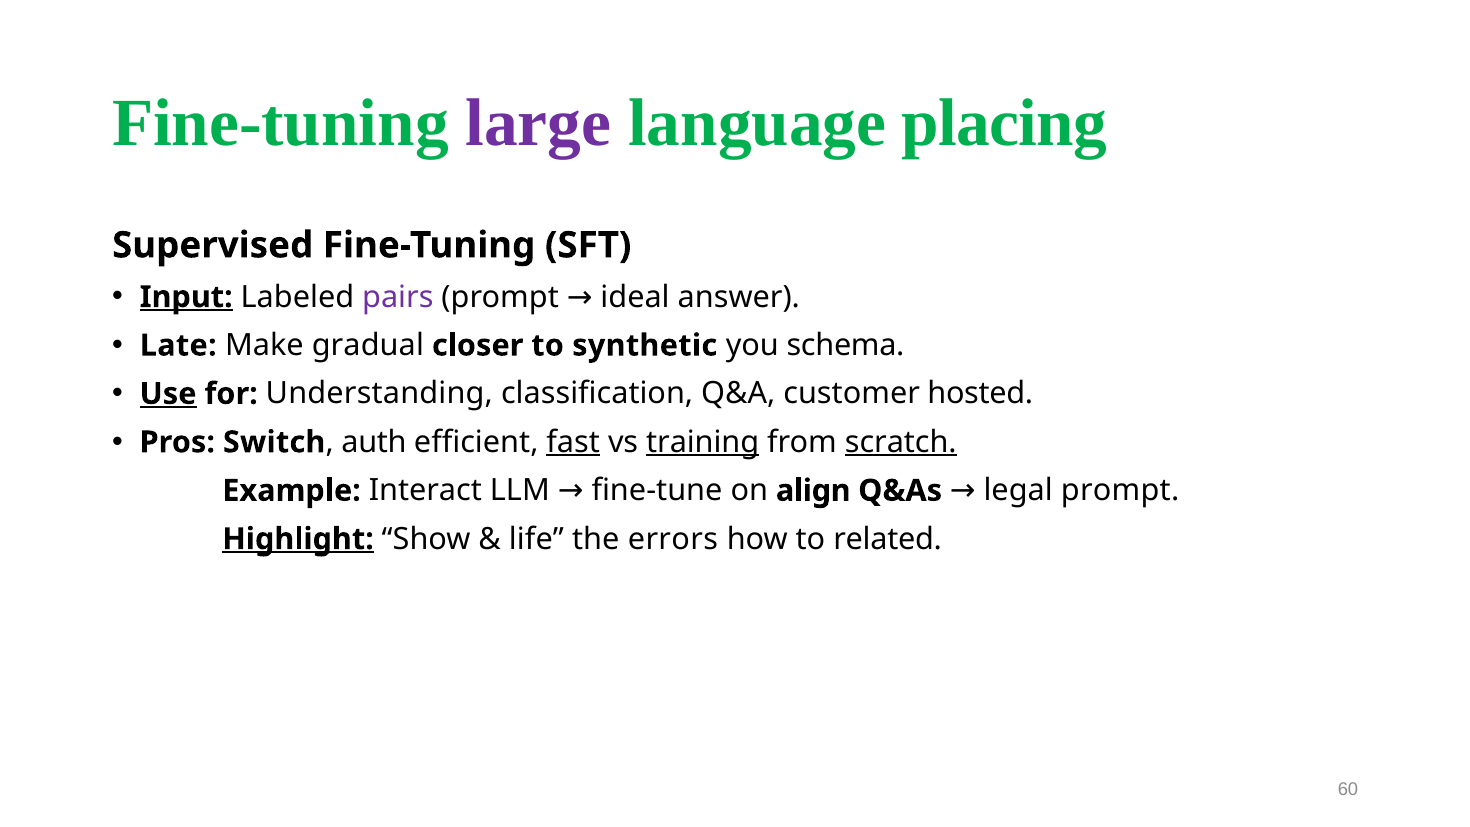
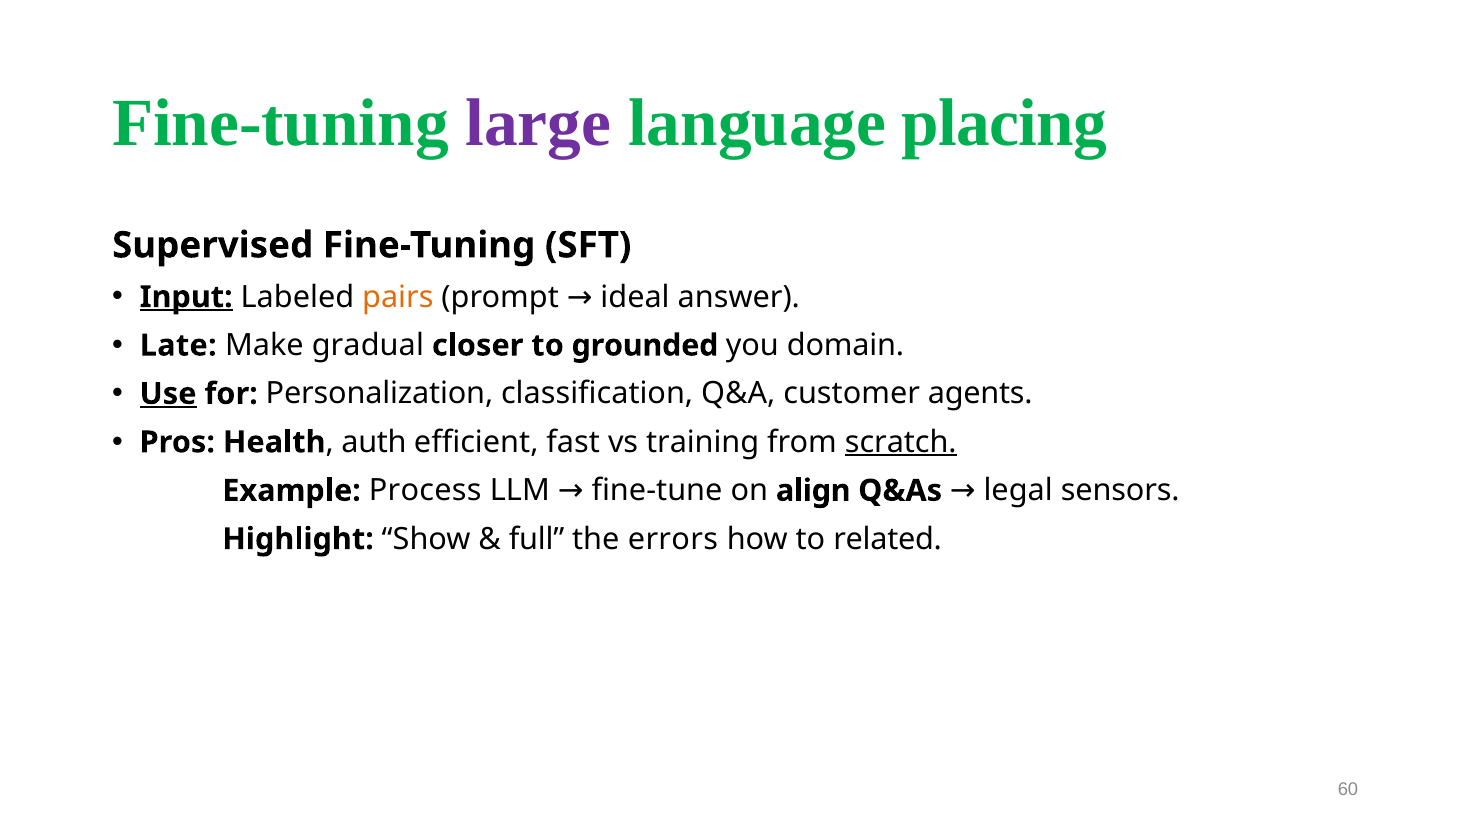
pairs colour: purple -> orange
synthetic: synthetic -> grounded
schema: schema -> domain
Understanding: Understanding -> Personalization
hosted: hosted -> agents
Switch: Switch -> Health
fast underline: present -> none
training underline: present -> none
legal prompt: prompt -> sensors
Interact: Interact -> Process
Highlight underline: present -> none
life: life -> full
